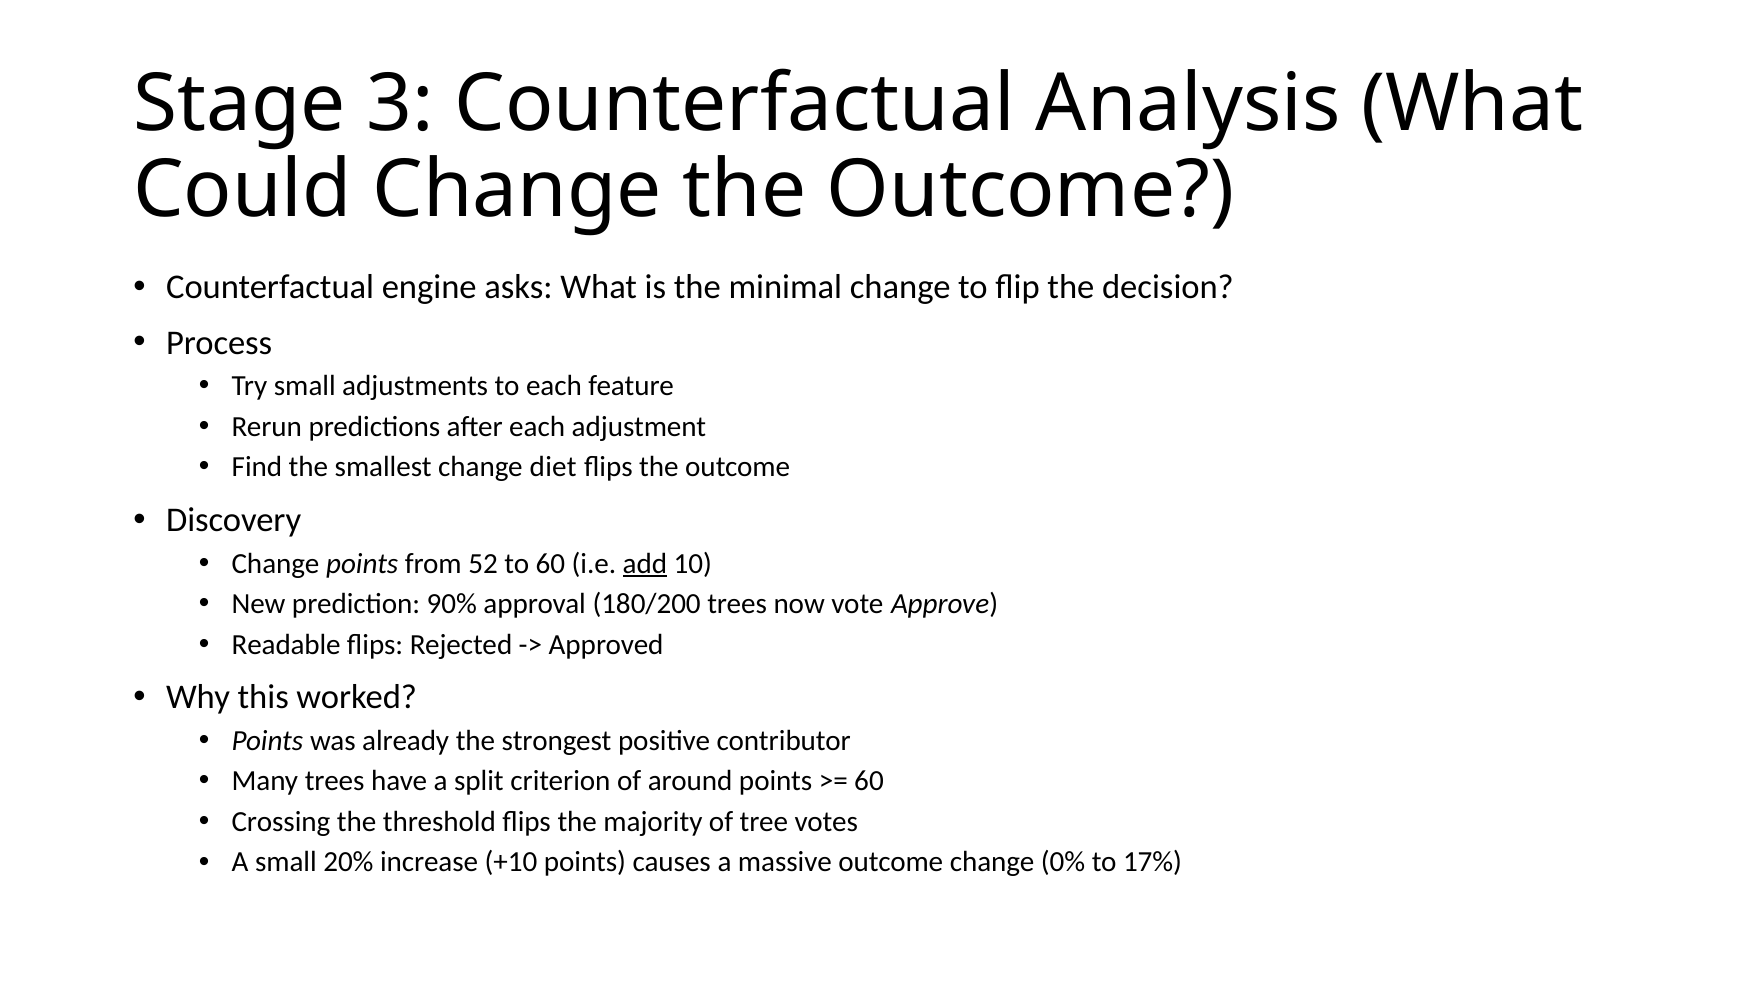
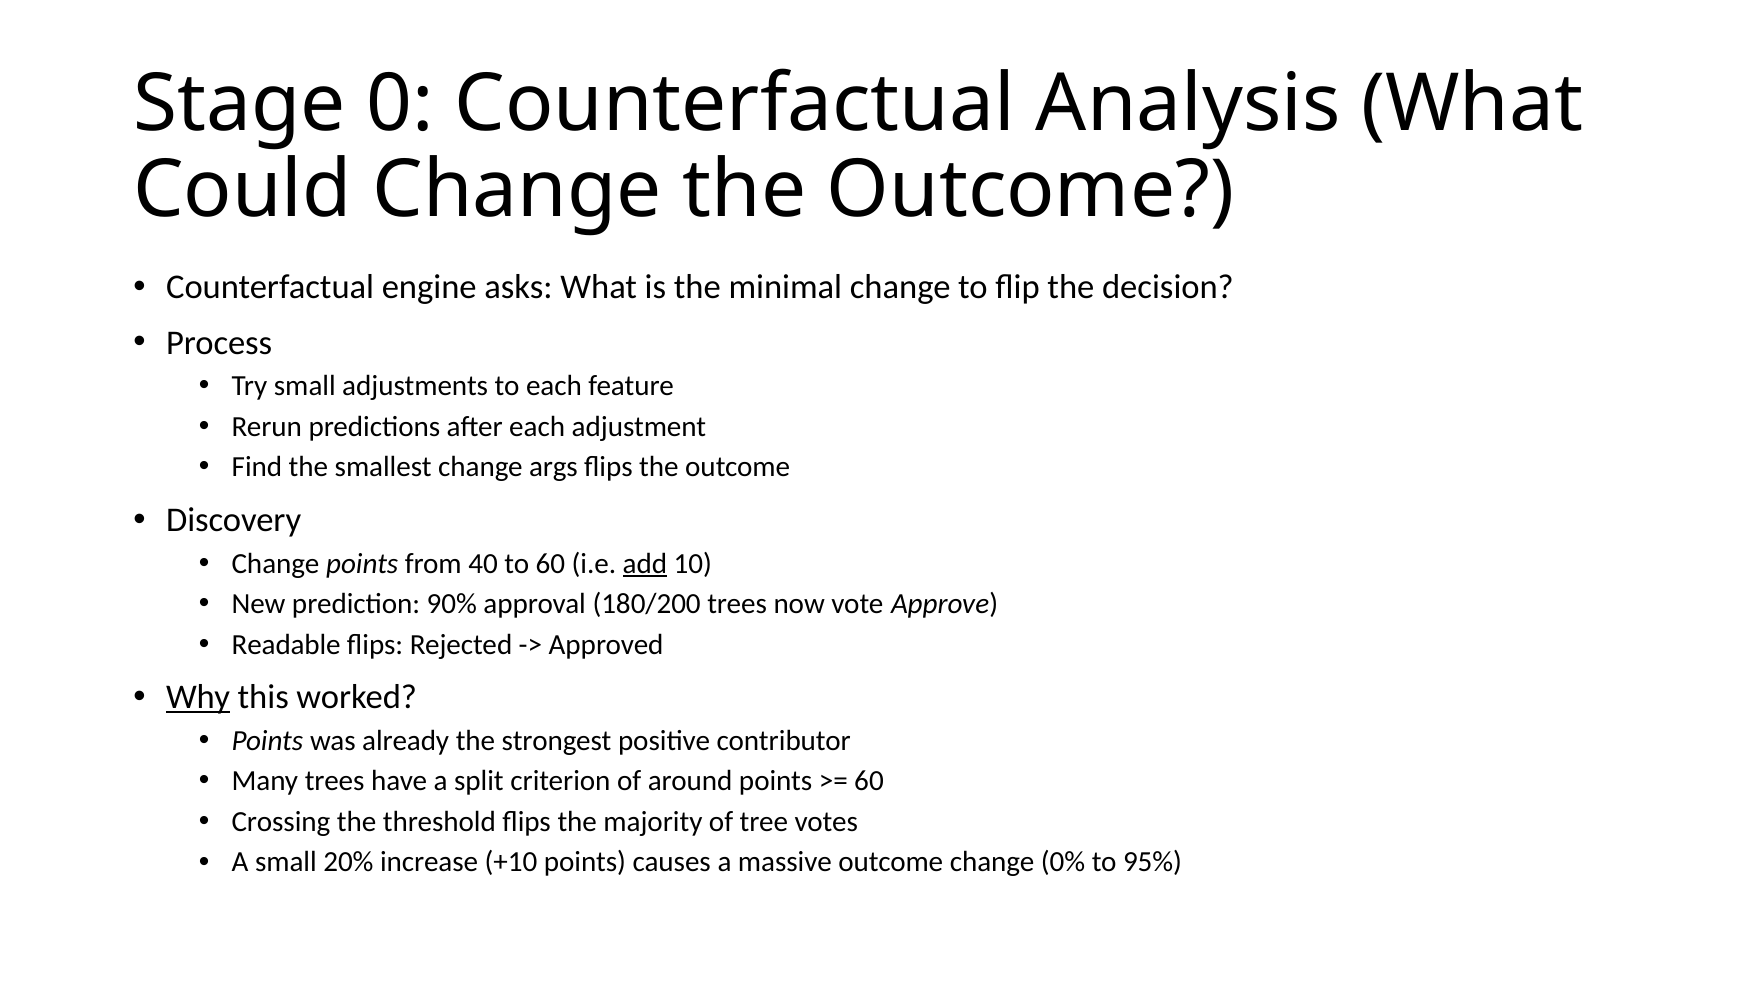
3: 3 -> 0
diet: diet -> args
52: 52 -> 40
Why underline: none -> present
17%: 17% -> 95%
